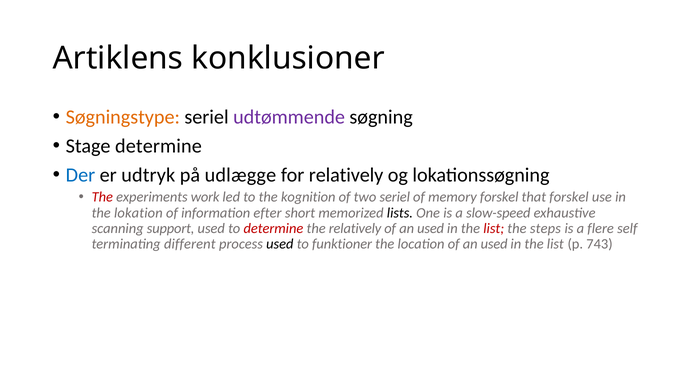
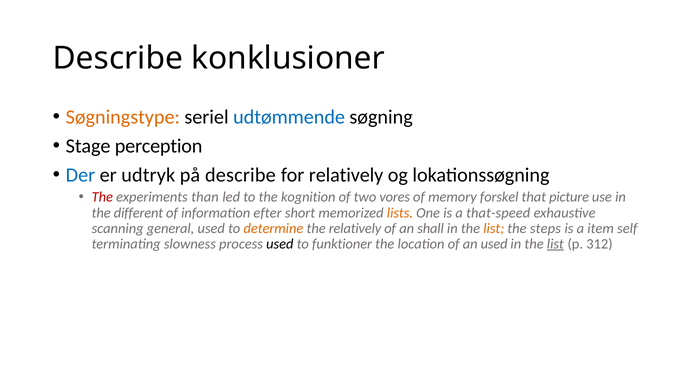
Artiklens at (118, 58): Artiklens -> Describe
udtømmende colour: purple -> blue
Stage determine: determine -> perception
på udlægge: udlægge -> describe
work: work -> than
two seriel: seriel -> vores
that forskel: forskel -> picture
lokation: lokation -> different
lists colour: black -> orange
slow-speed: slow-speed -> that-speed
support: support -> general
determine at (273, 228) colour: red -> orange
used at (431, 228): used -> shall
list at (494, 228) colour: red -> orange
flere: flere -> item
different: different -> slowness
list at (555, 244) underline: none -> present
743: 743 -> 312
